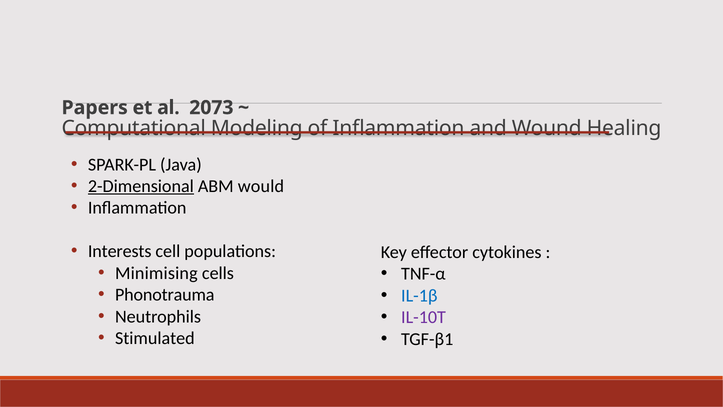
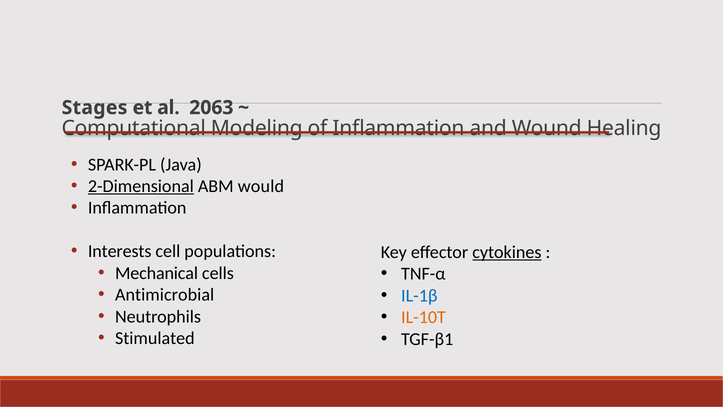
Papers: Papers -> Stages
2073: 2073 -> 2063
cytokines underline: none -> present
Minimising: Minimising -> Mechanical
Phonotrauma: Phonotrauma -> Antimicrobial
IL-10T colour: purple -> orange
